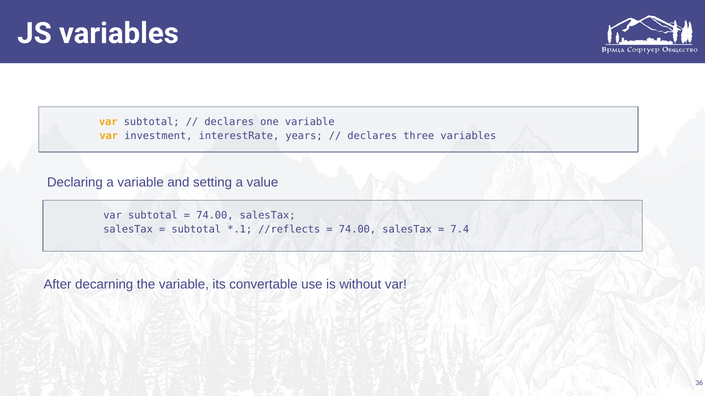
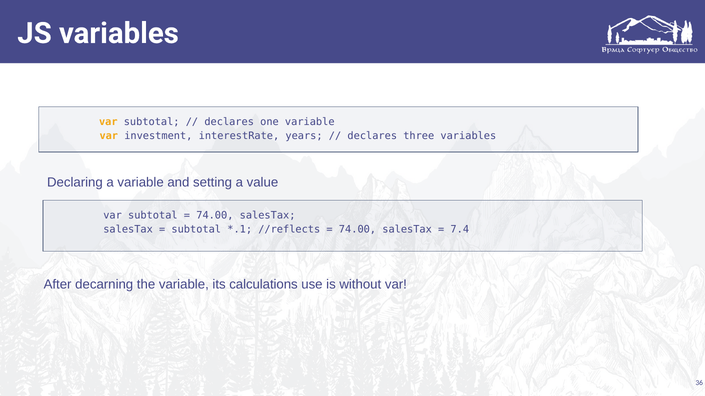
convertable: convertable -> calculations
